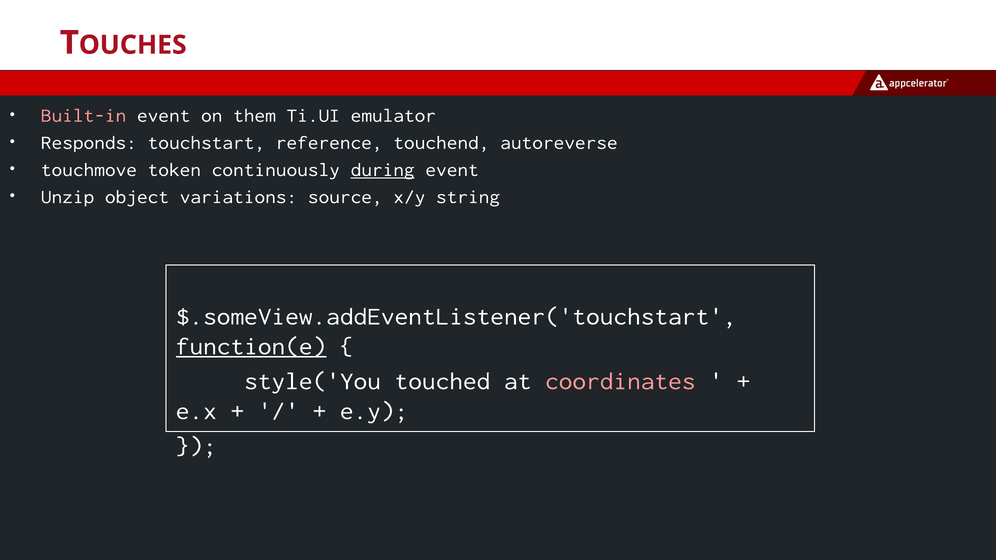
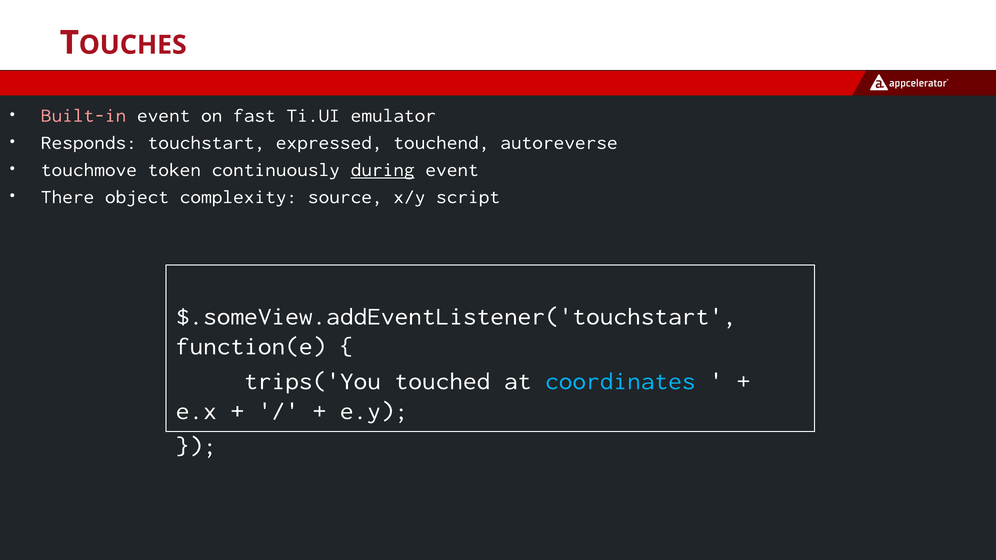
them: them -> fast
reference: reference -> expressed
Unzip: Unzip -> There
variations: variations -> complexity
string: string -> script
function(e underline: present -> none
style('You: style('You -> trips('You
coordinates colour: pink -> light blue
